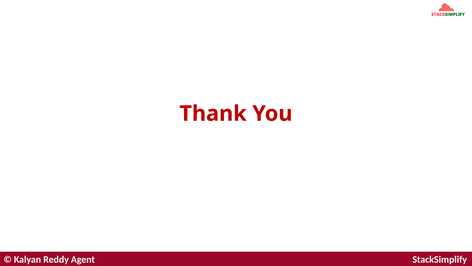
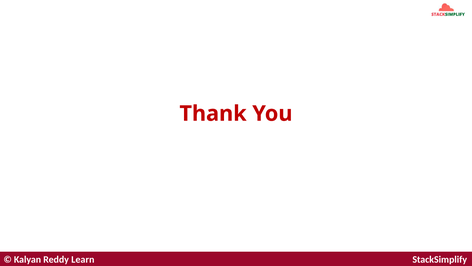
Agent: Agent -> Learn
